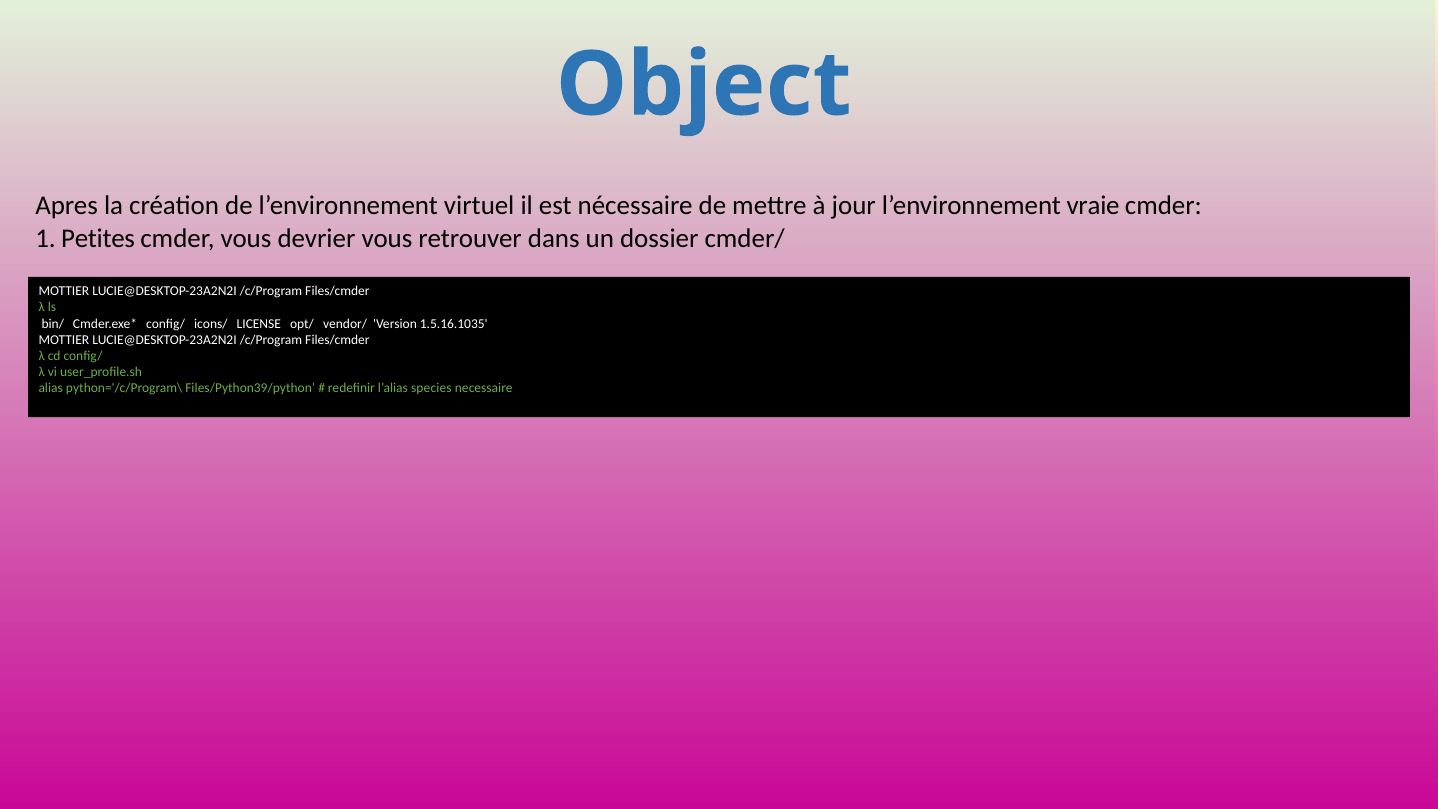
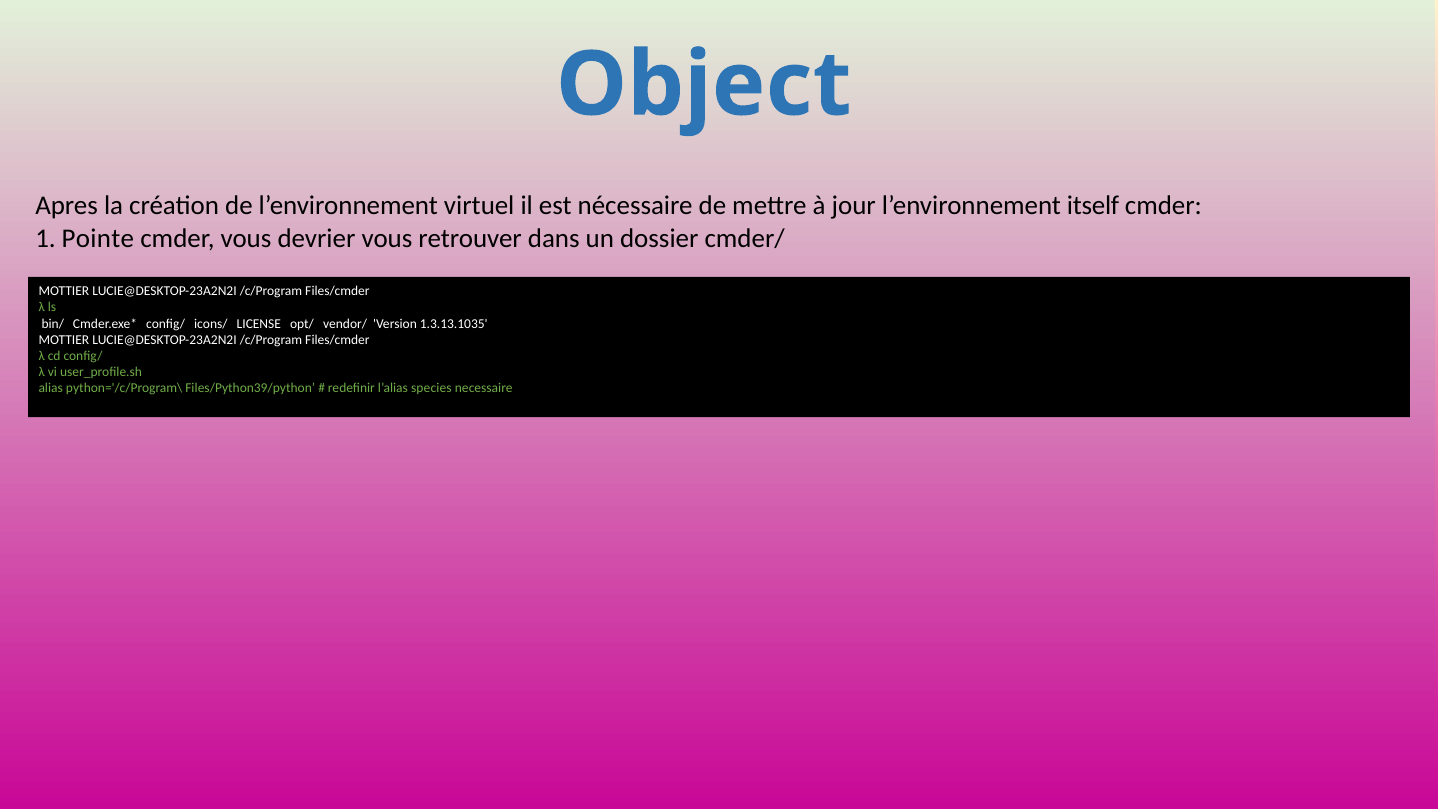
vraie: vraie -> itself
Petites: Petites -> Pointe
1.5.16.1035: 1.5.16.1035 -> 1.3.13.1035
